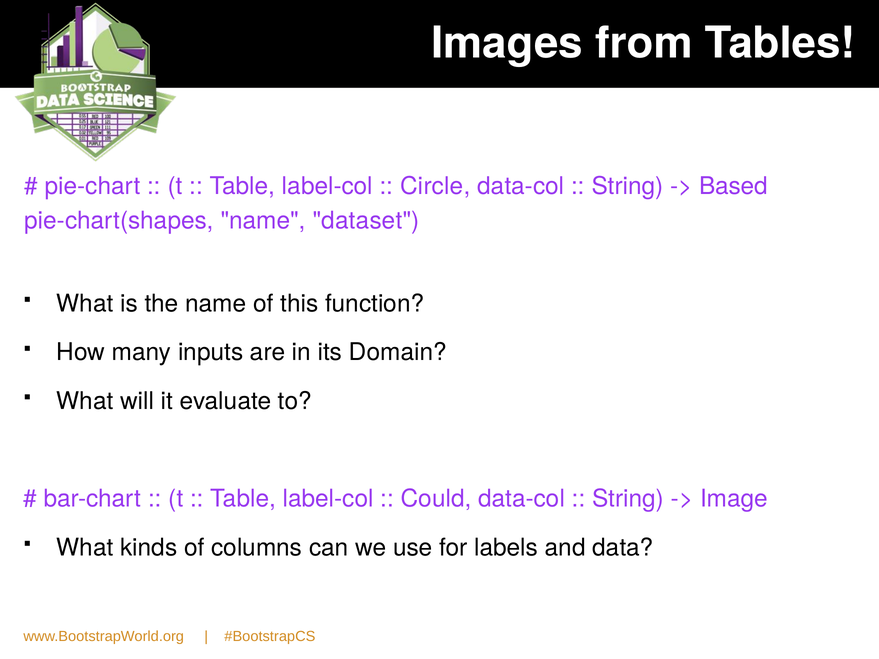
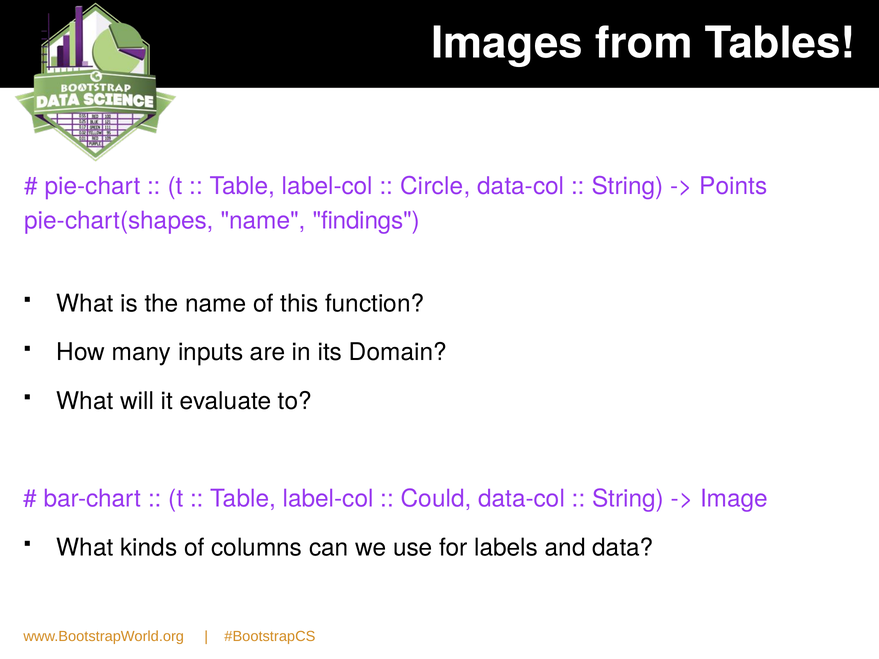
Based: Based -> Points
dataset: dataset -> findings
